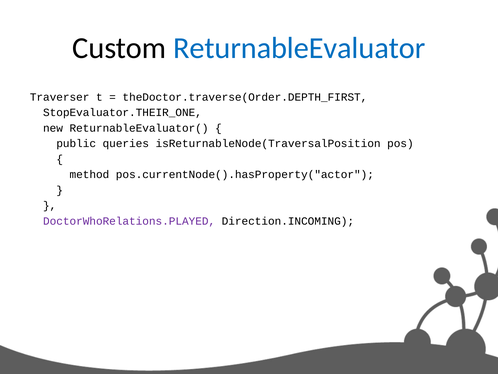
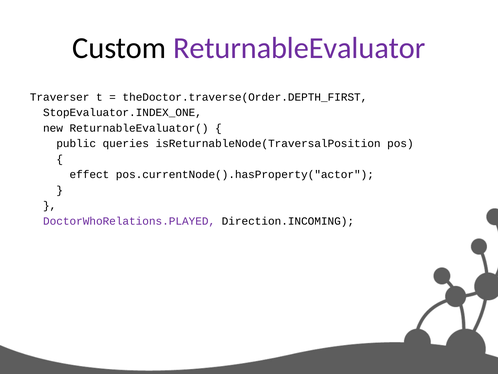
ReturnableEvaluator colour: blue -> purple
StopEvaluator.THEIR_ONE: StopEvaluator.THEIR_ONE -> StopEvaluator.INDEX_ONE
method: method -> effect
